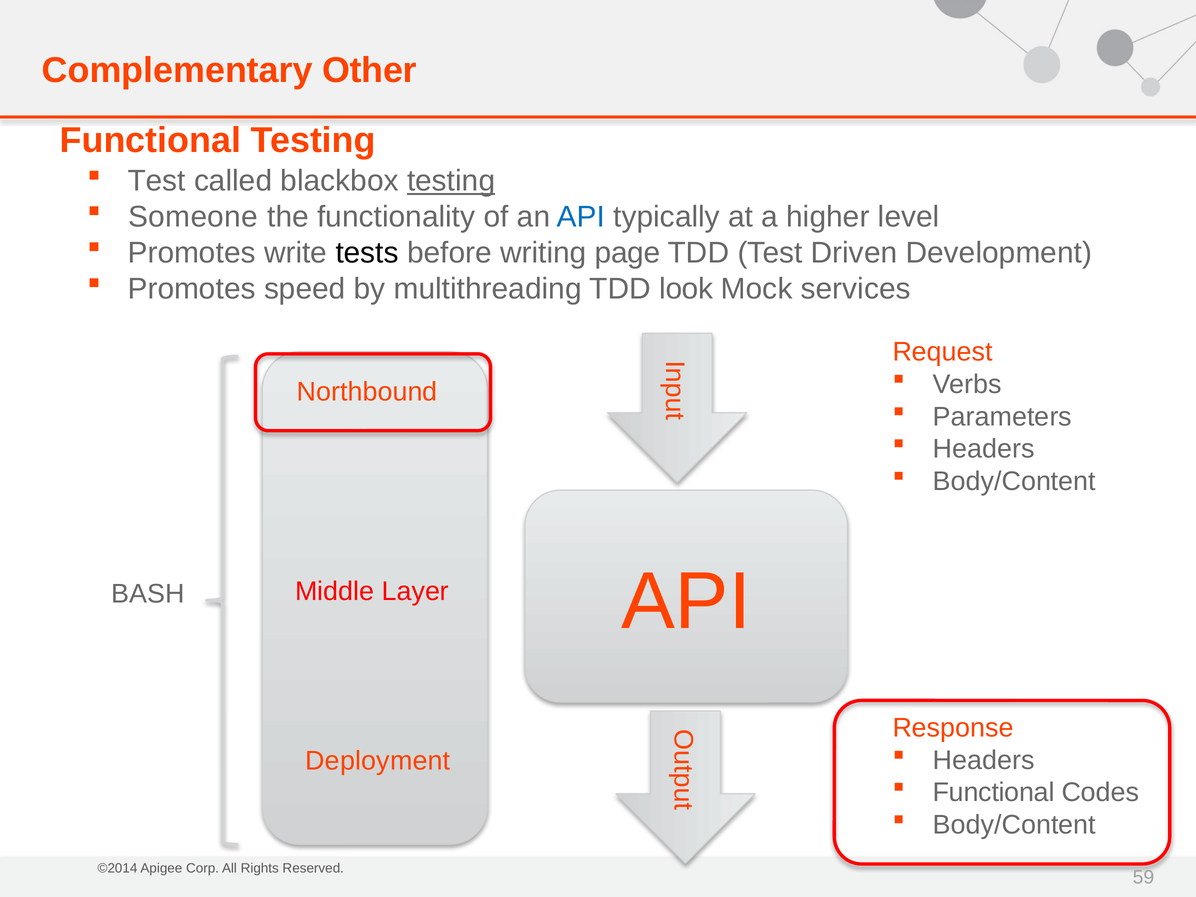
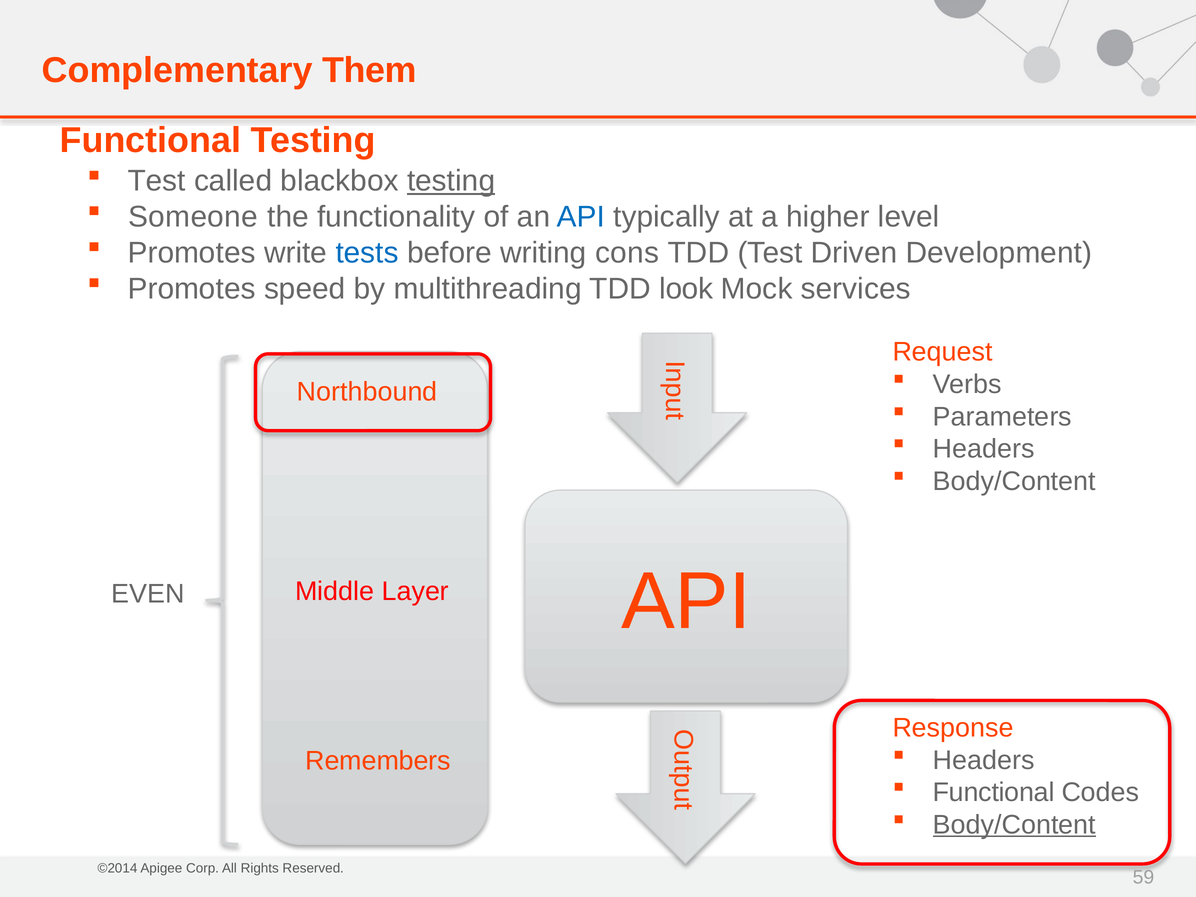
Other: Other -> Them
tests colour: black -> blue
page: page -> cons
BASH: BASH -> EVEN
Deployment: Deployment -> Remembers
Body/Content at (1014, 825) underline: none -> present
